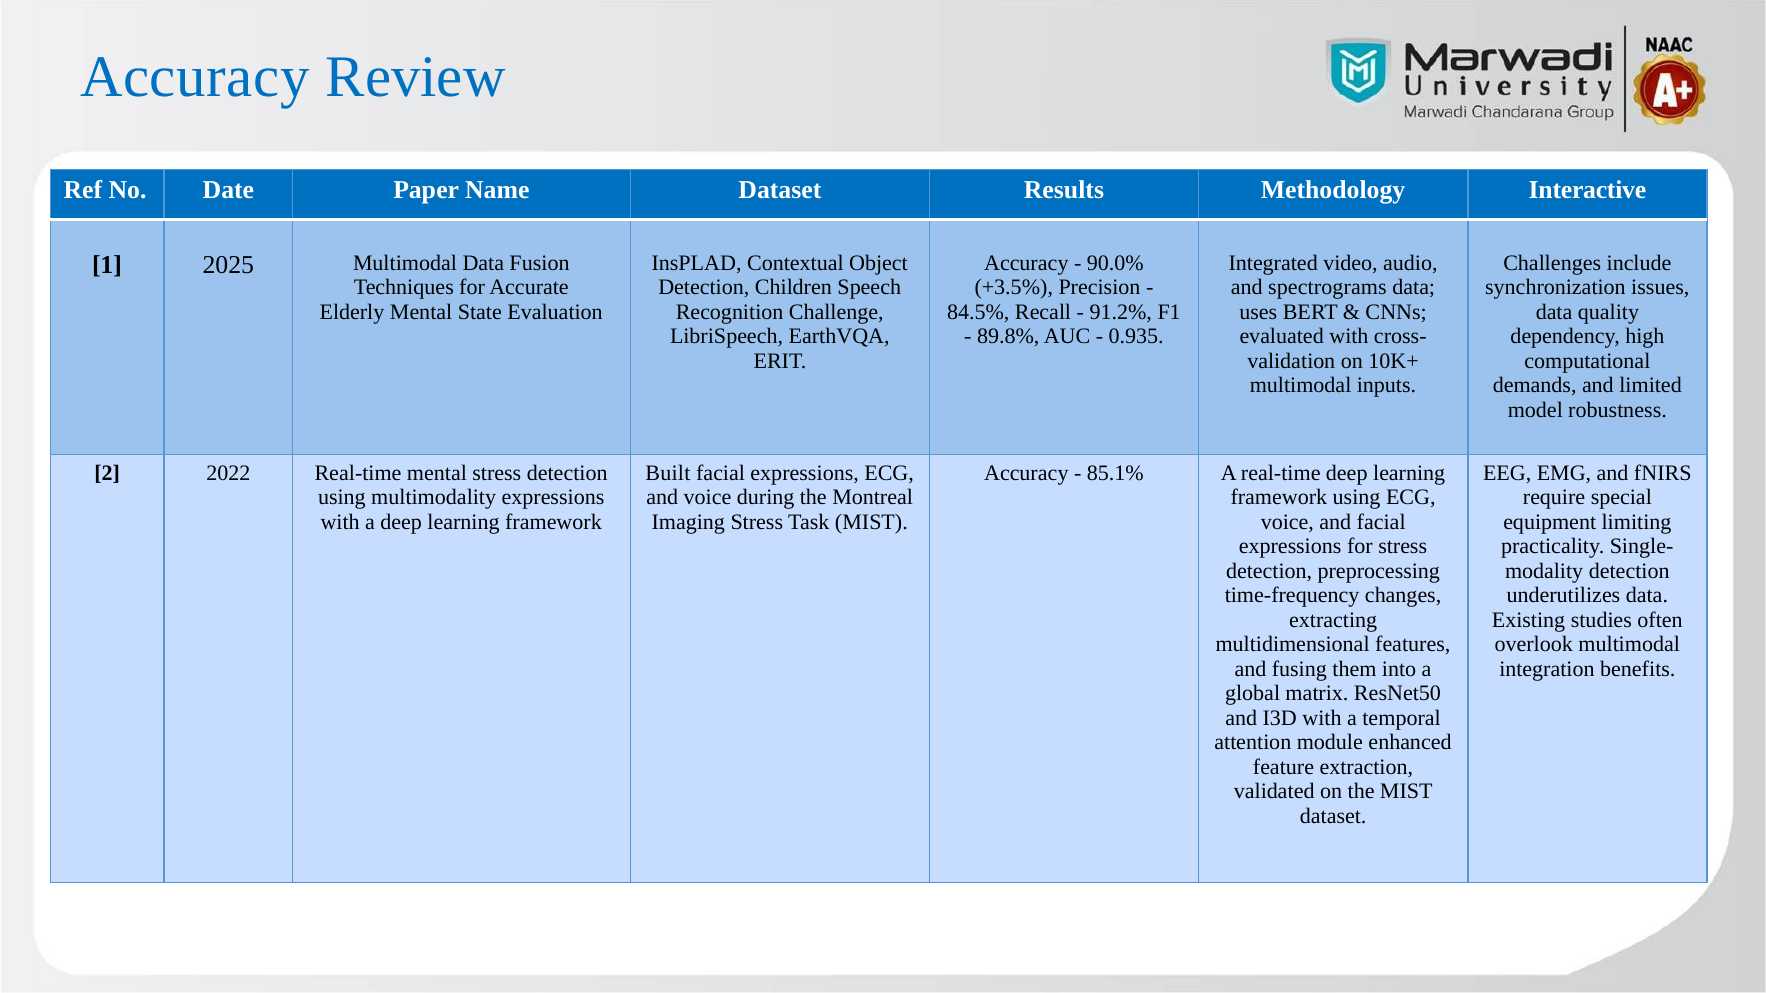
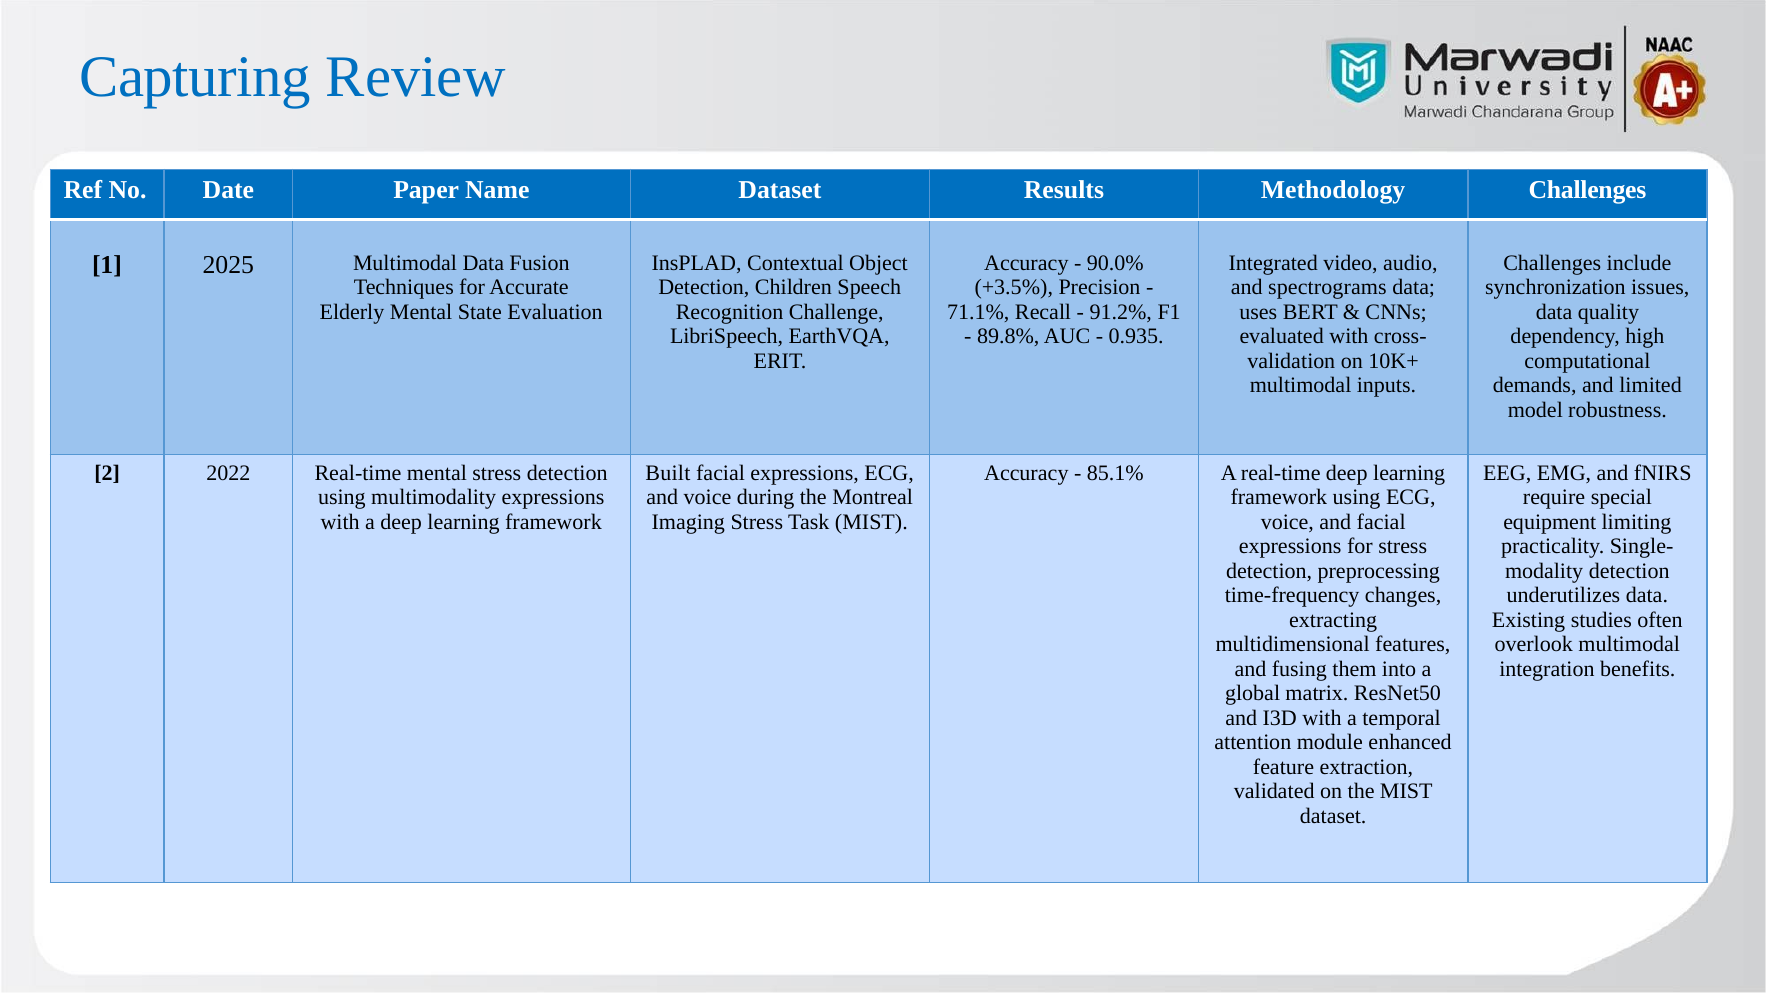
Accuracy at (195, 78): Accuracy -> Capturing
Methodology Interactive: Interactive -> Challenges
84.5%: 84.5% -> 71.1%
